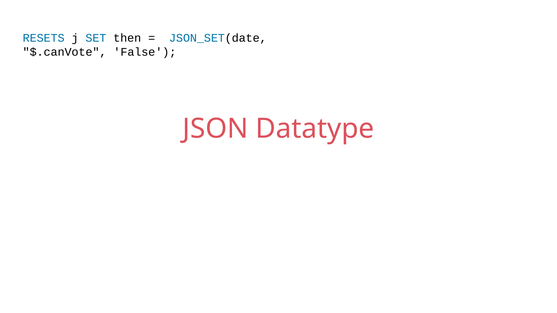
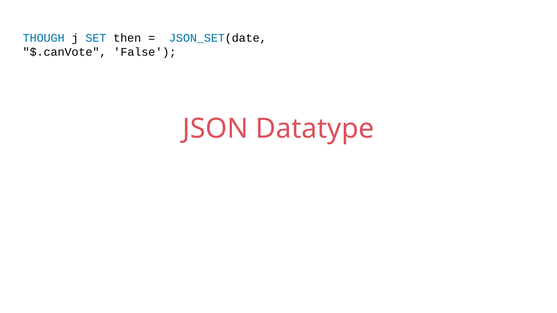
RESETS: RESETS -> THOUGH
